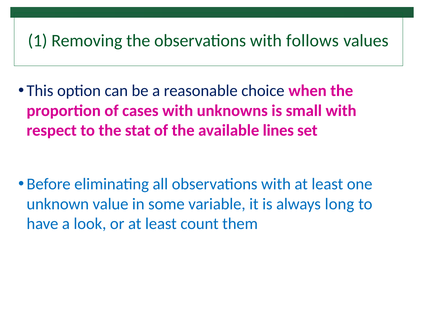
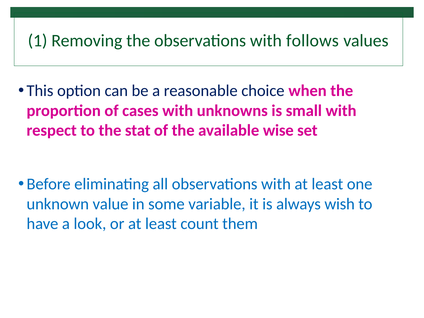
lines: lines -> wise
long: long -> wish
